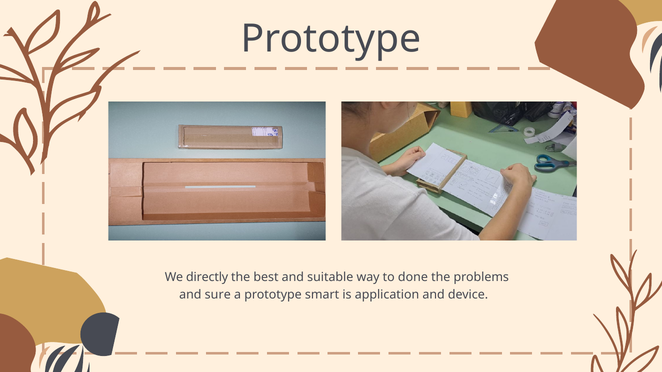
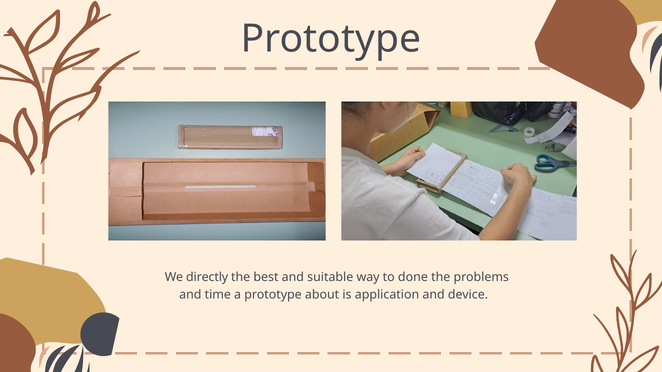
sure: sure -> time
smart: smart -> about
